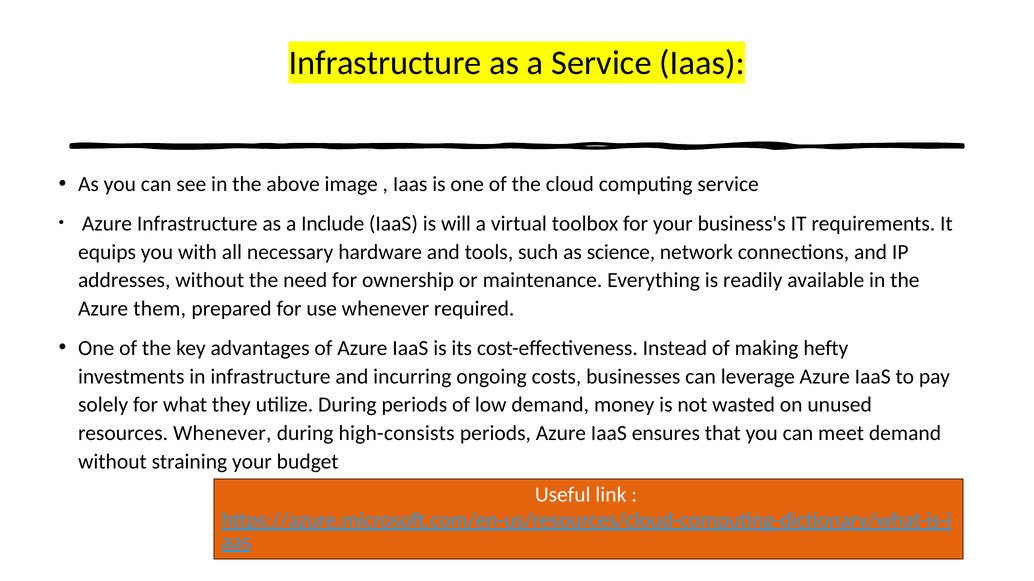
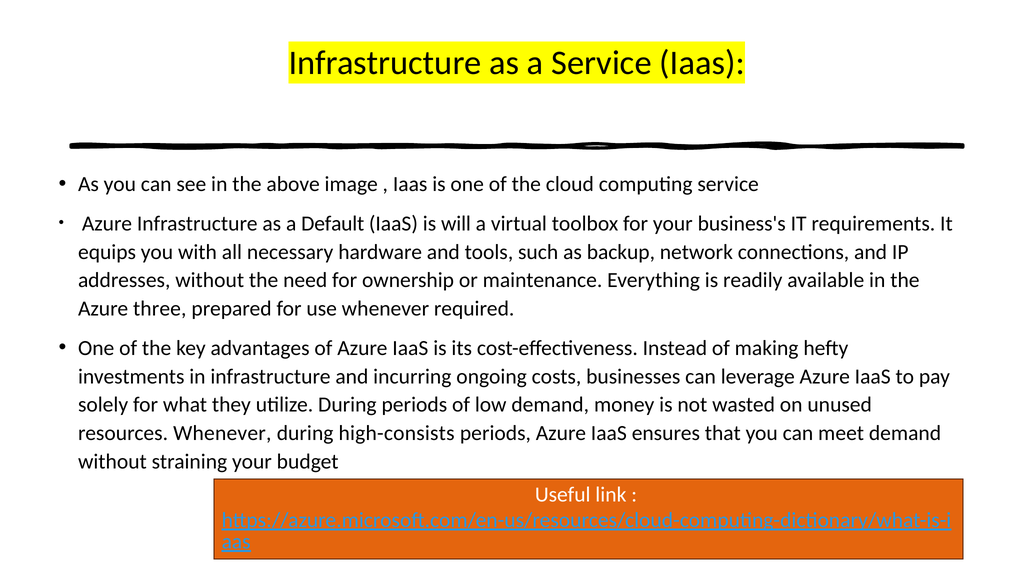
Include: Include -> Default
science: science -> backup
them: them -> three
